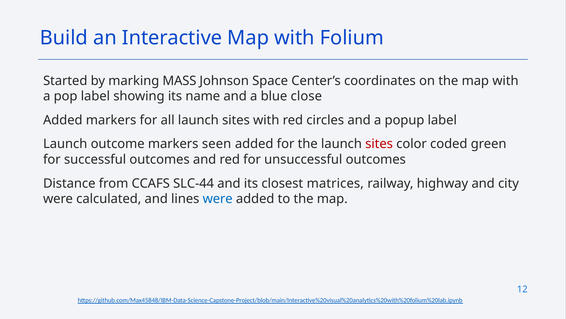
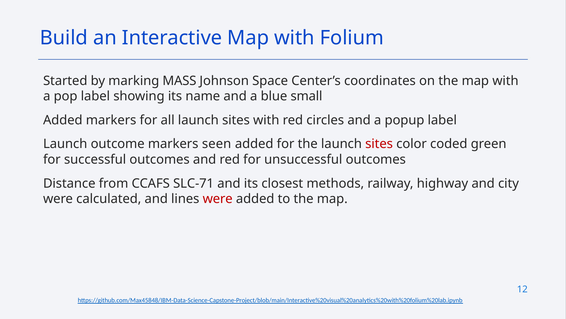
close: close -> small
SLC-44: SLC-44 -> SLC-71
matrices: matrices -> methods
were at (218, 199) colour: blue -> red
